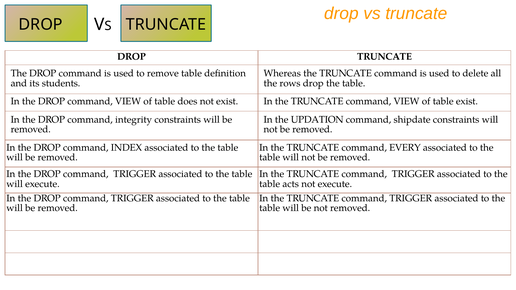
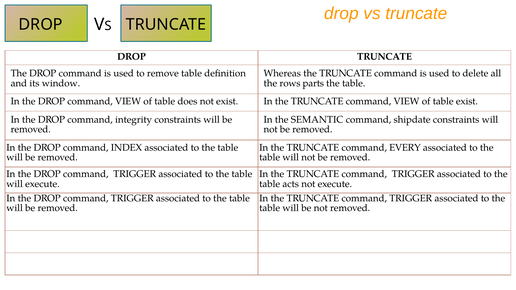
students: students -> window
rows drop: drop -> parts
UPDATION: UPDATION -> SEMANTIC
